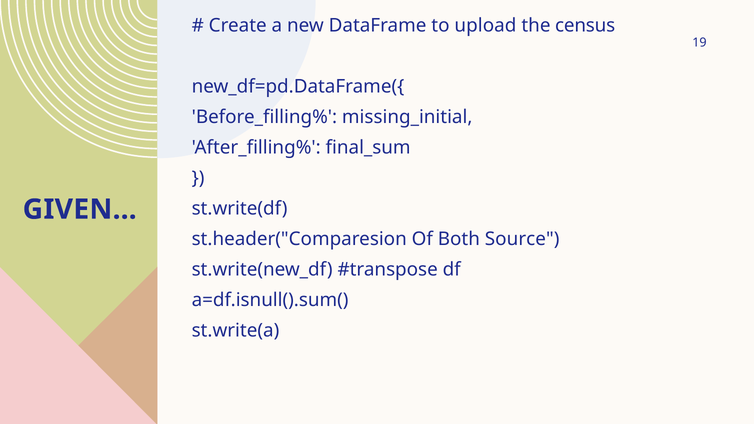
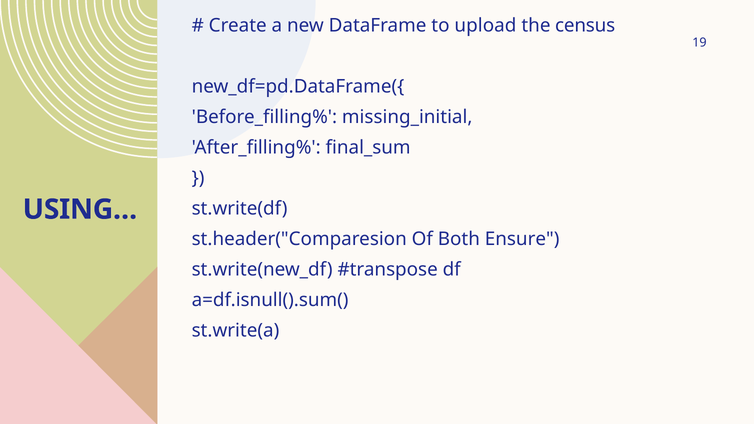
GIVEN…: GIVEN… -> USING…
Source: Source -> Ensure
